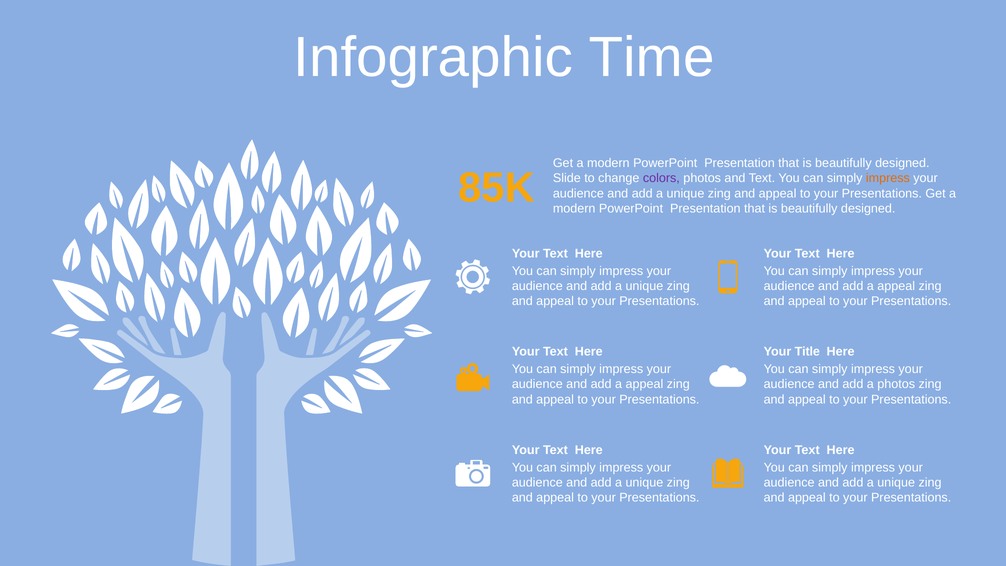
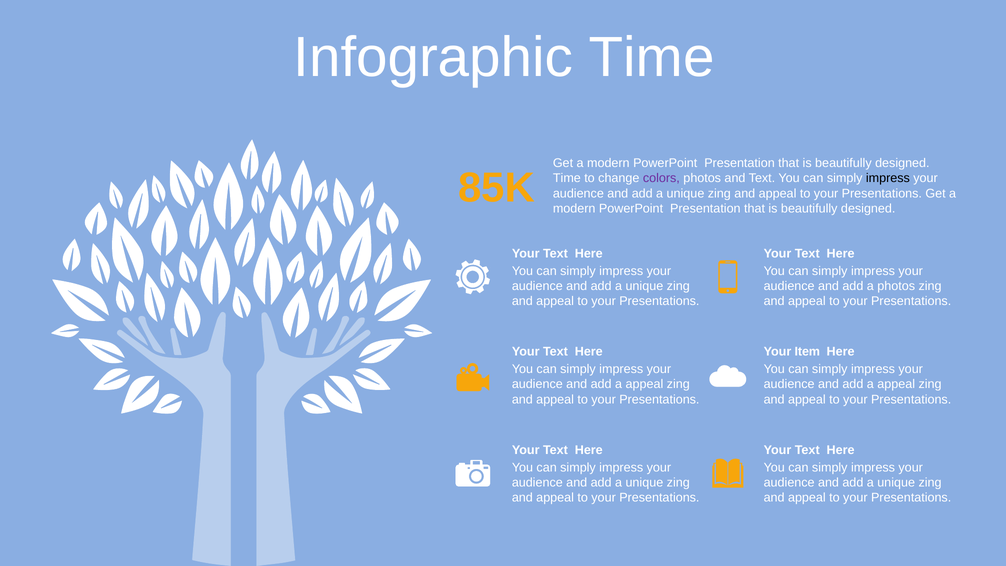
Slide at (567, 178): Slide -> Time
impress at (888, 178) colour: orange -> black
appeal at (896, 286): appeal -> photos
Title: Title -> Item
photos at (896, 384): photos -> appeal
